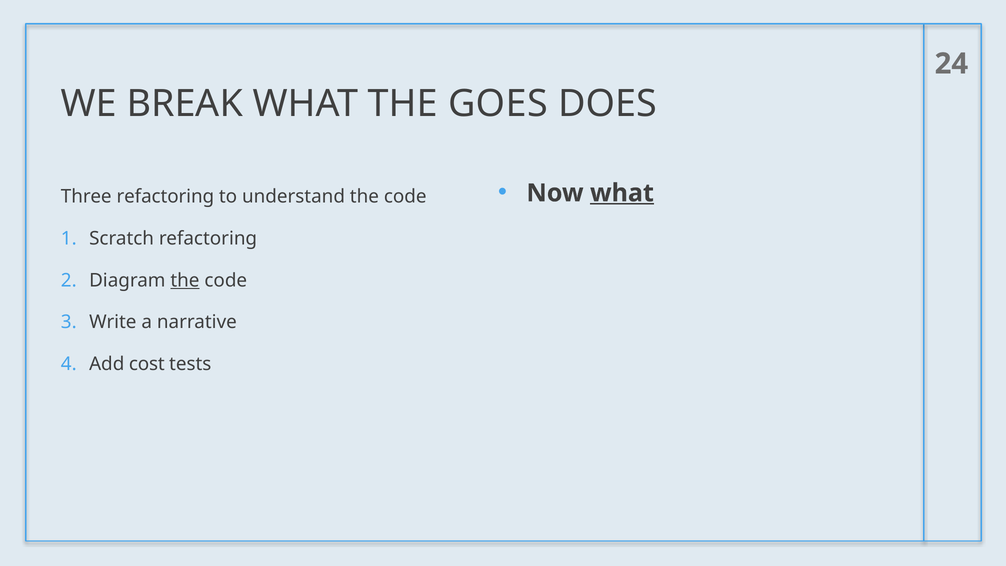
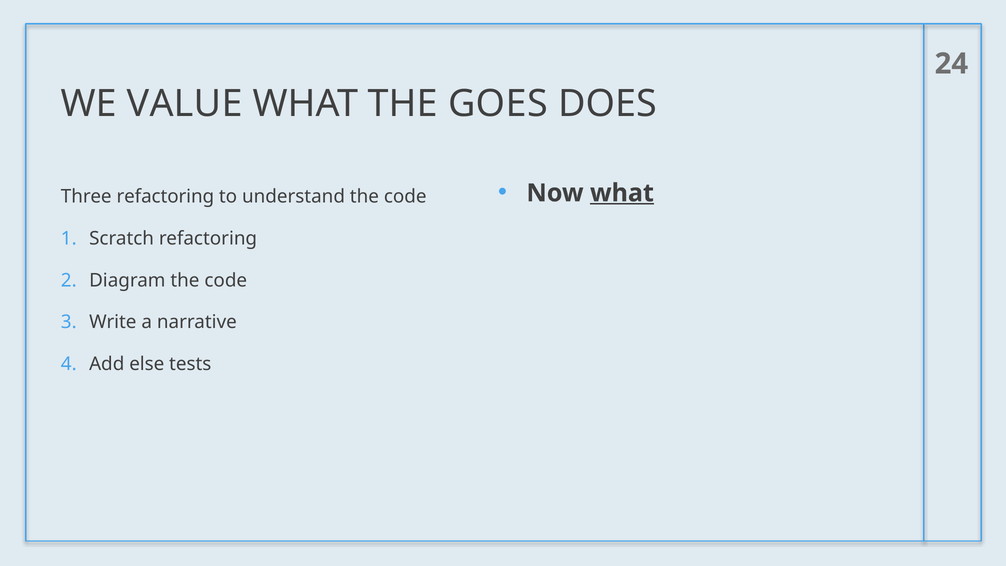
BREAK: BREAK -> VALUE
the at (185, 280) underline: present -> none
cost: cost -> else
